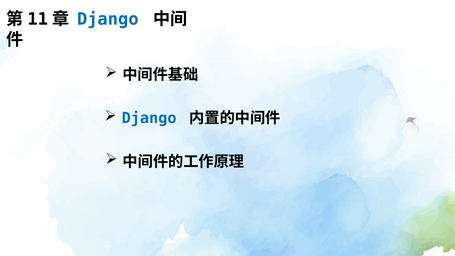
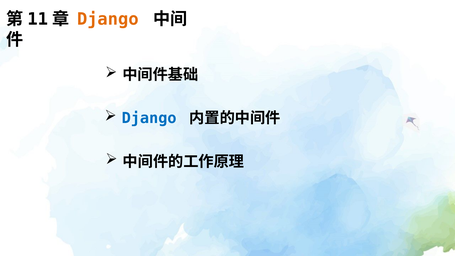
Django at (108, 19) colour: blue -> orange
